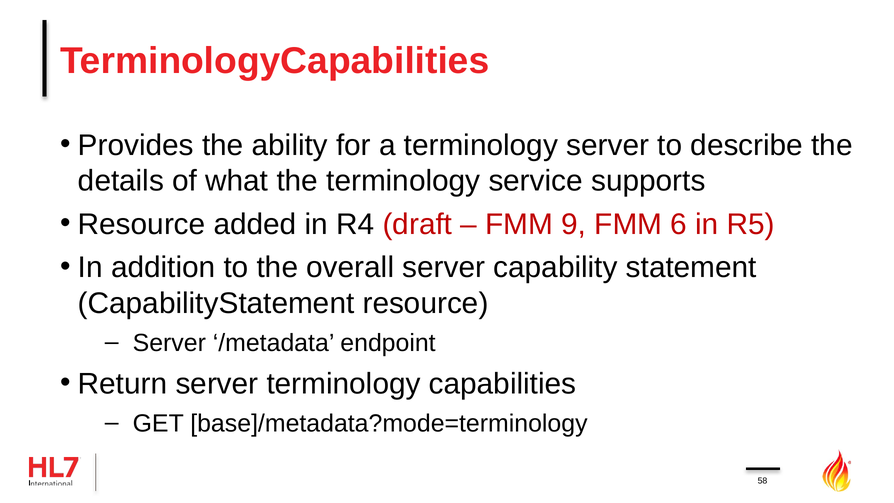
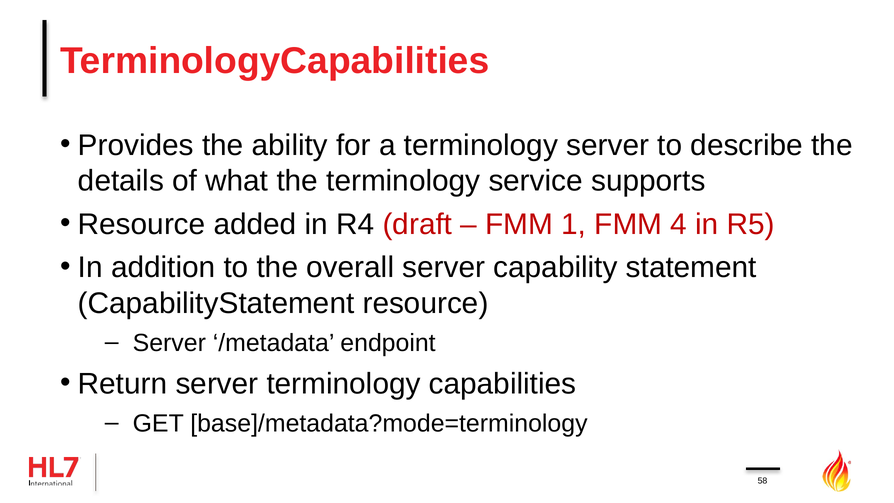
9: 9 -> 1
6: 6 -> 4
